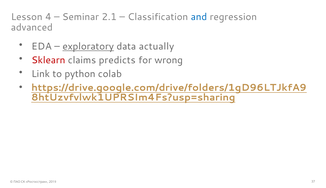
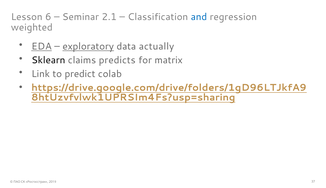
4: 4 -> 6
advanced: advanced -> weighted
EDA underline: none -> present
Sklearn colour: red -> black
wrong: wrong -> matrix
python: python -> predict
